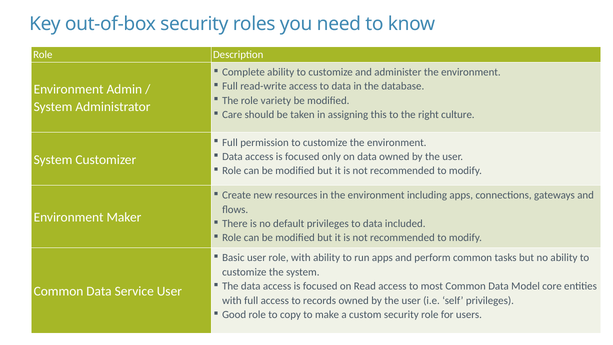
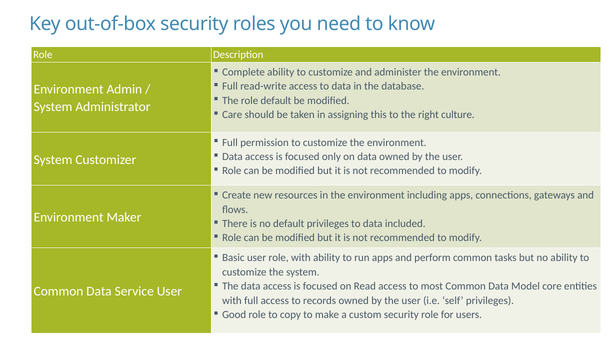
role variety: variety -> default
